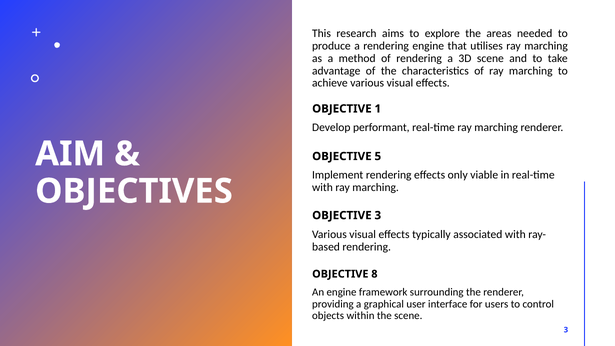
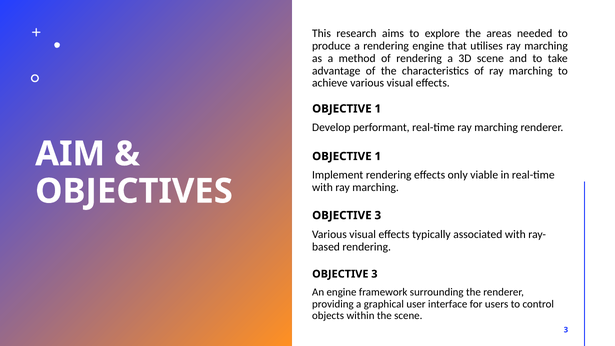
5 at (378, 156): 5 -> 1
8 at (374, 274): 8 -> 3
